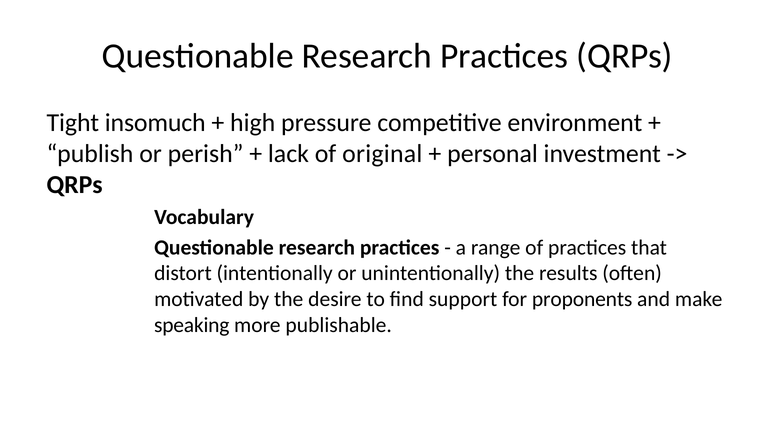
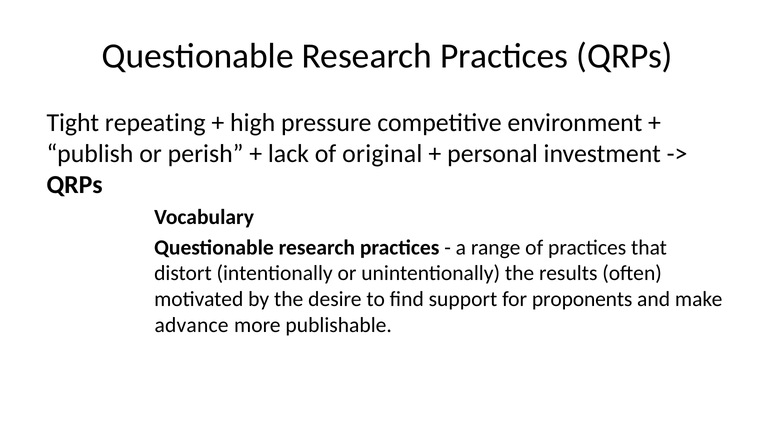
insomuch: insomuch -> repeating
speaking: speaking -> advance
